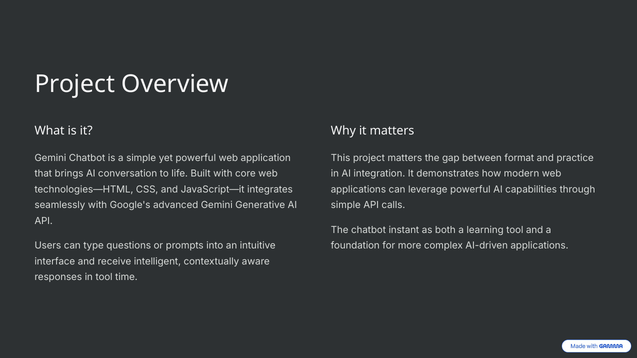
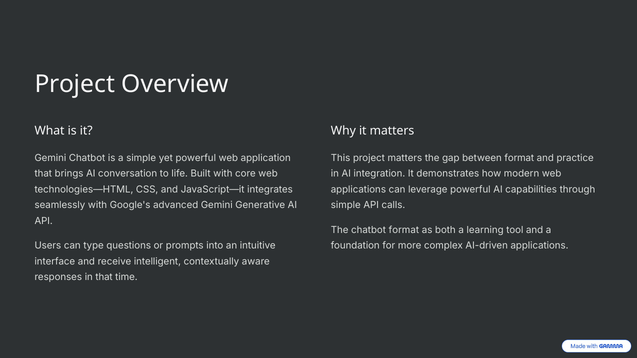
chatbot instant: instant -> format
in tool: tool -> that
